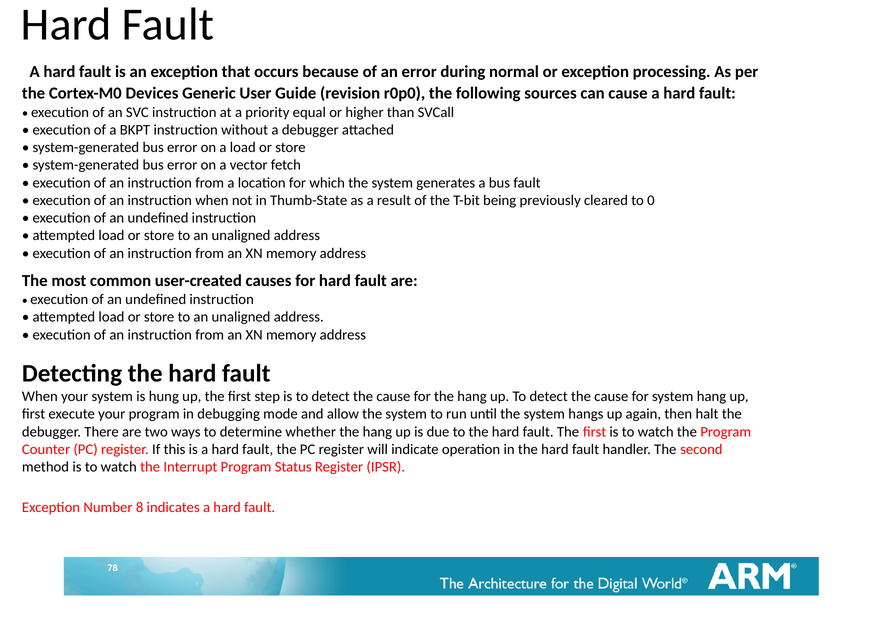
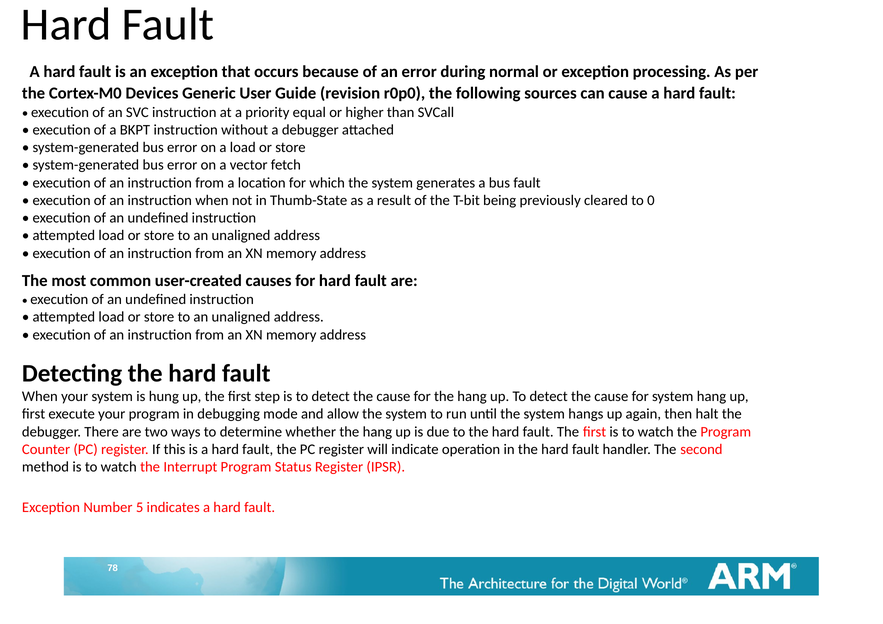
8: 8 -> 5
